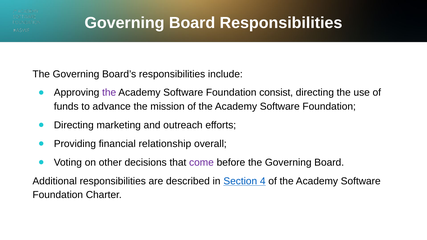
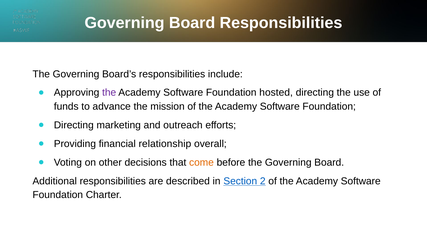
consist: consist -> hosted
come colour: purple -> orange
4: 4 -> 2
